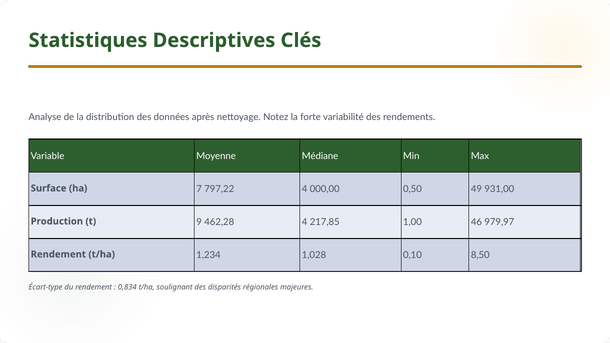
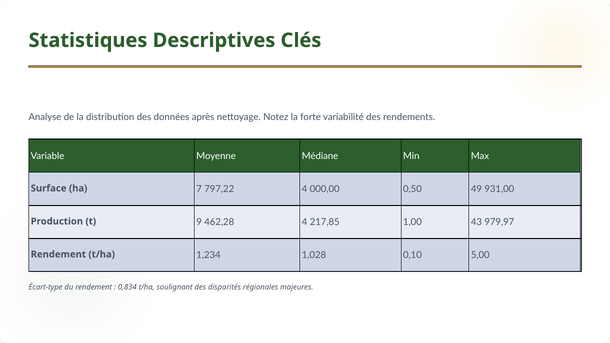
46: 46 -> 43
8,50: 8,50 -> 5,00
